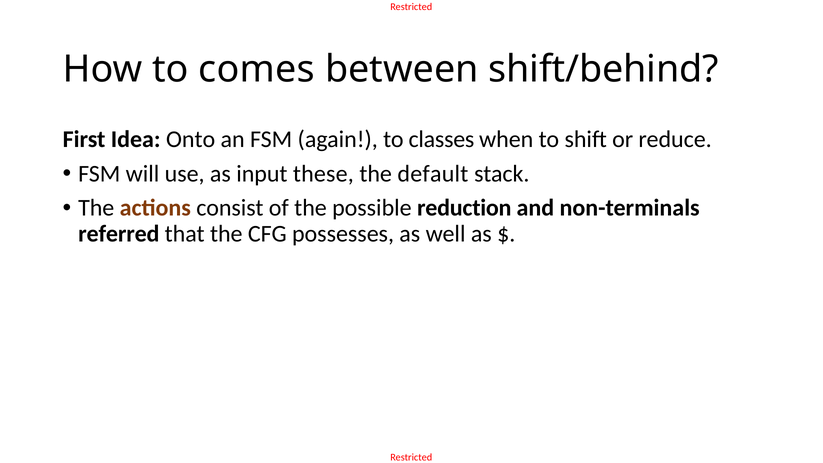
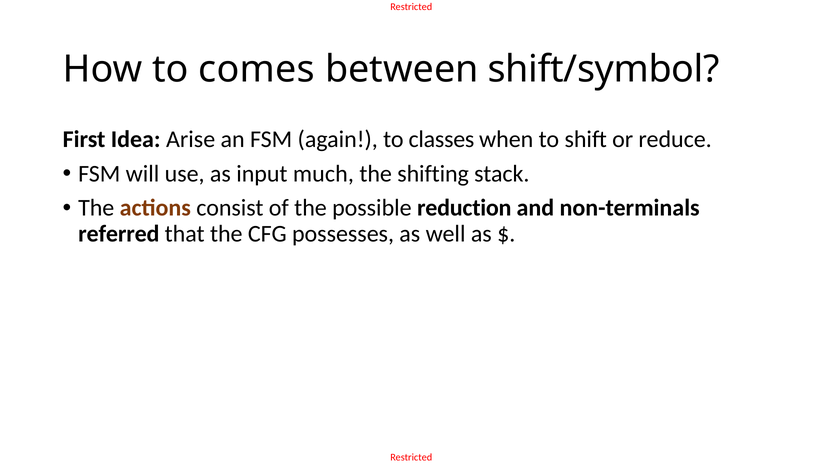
shift/behind: shift/behind -> shift/symbol
Onto: Onto -> Arise
these: these -> much
default: default -> shifting
